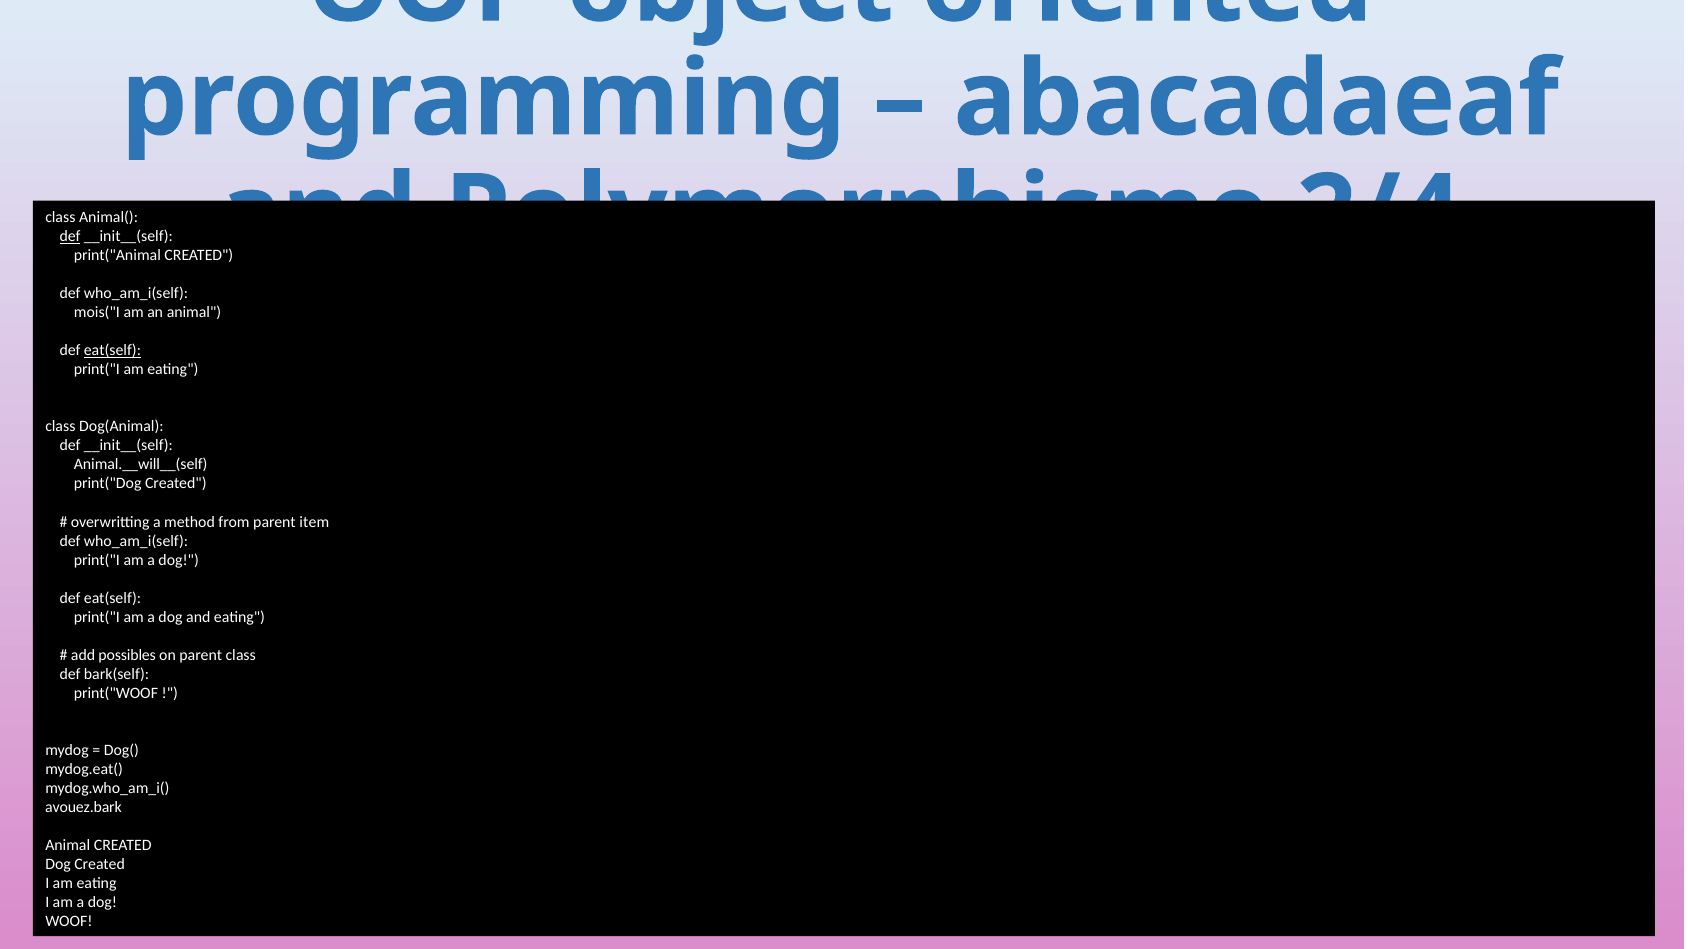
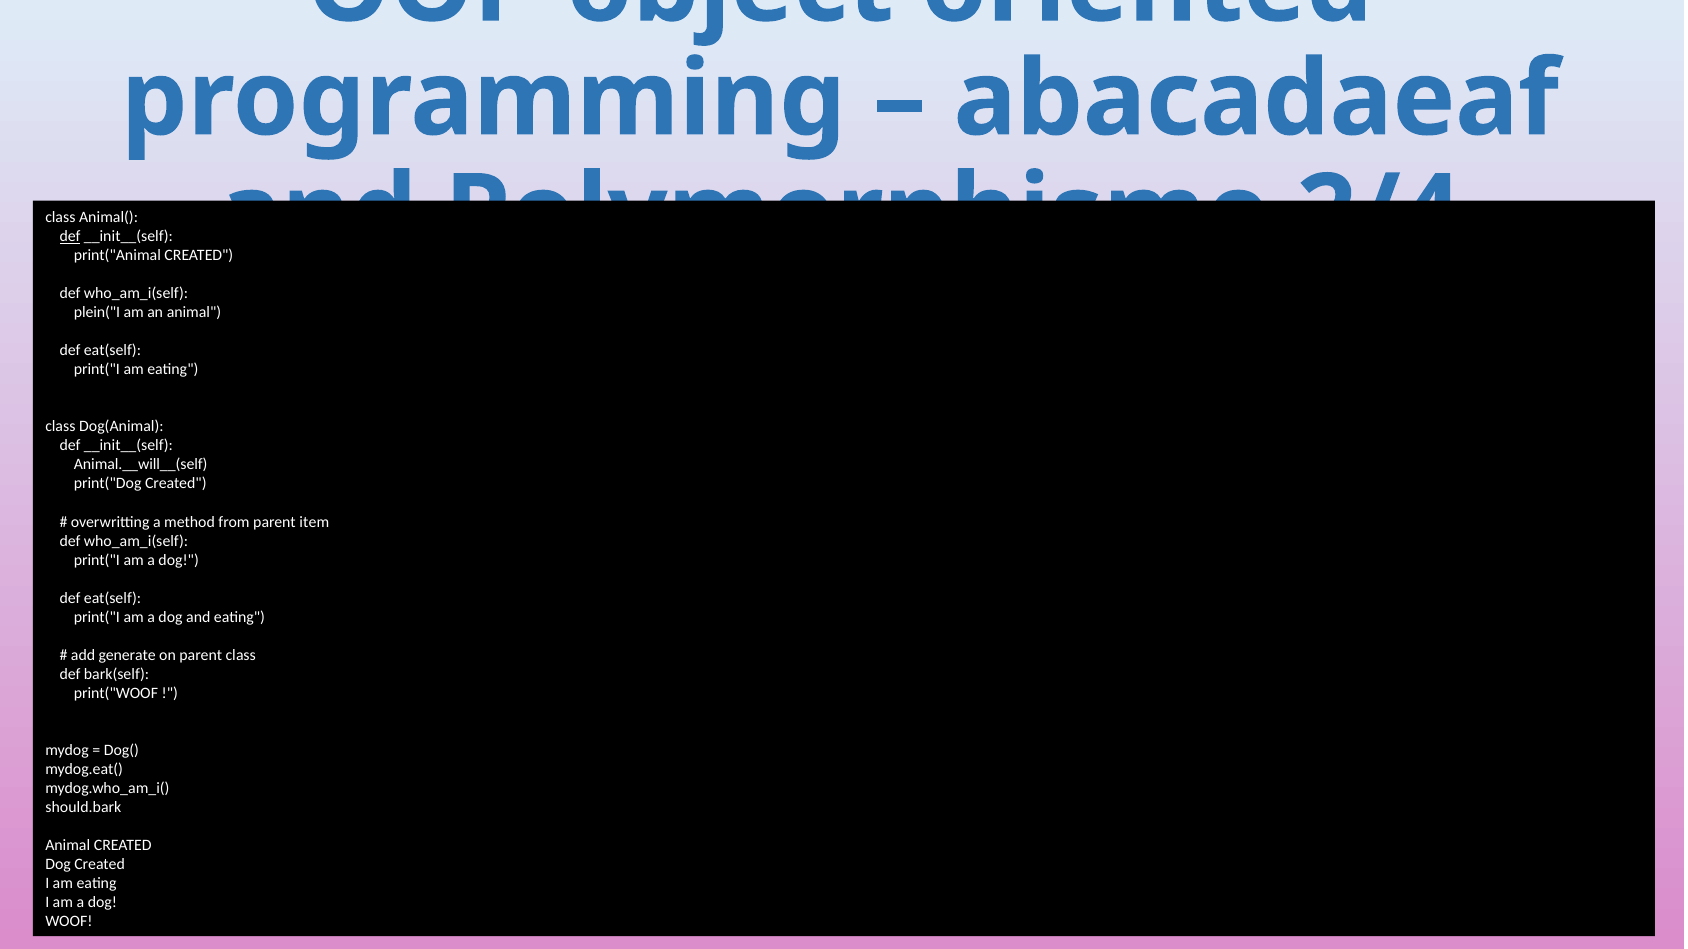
mois("I: mois("I -> plein("I
eat(self at (112, 351) underline: present -> none
possibles: possibles -> generate
avouez.bark: avouez.bark -> should.bark
